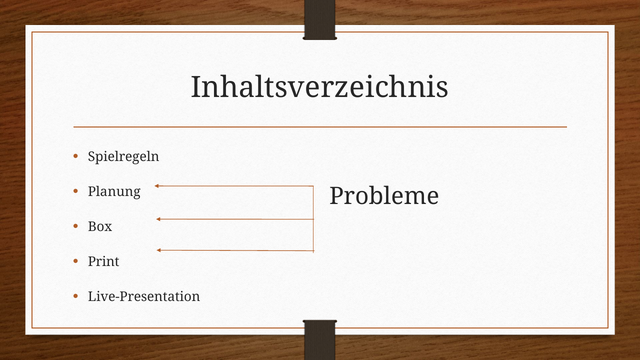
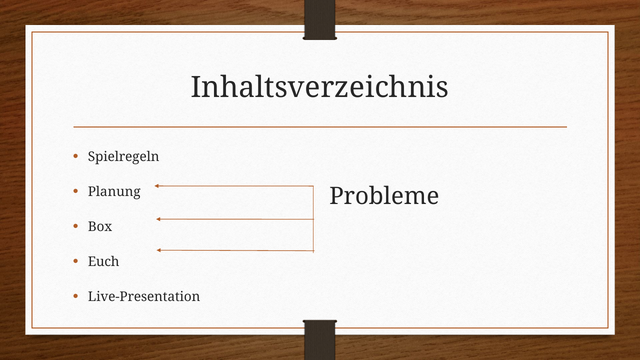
Print: Print -> Euch
